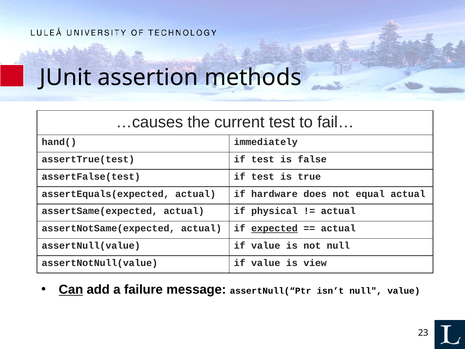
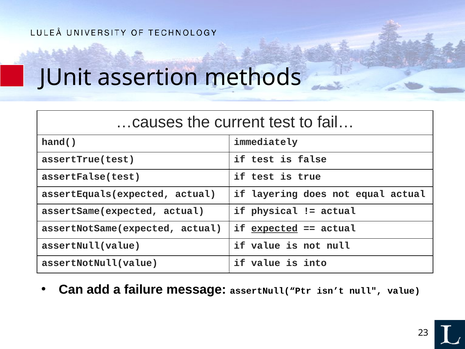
hardware: hardware -> layering
view: view -> into
Can underline: present -> none
